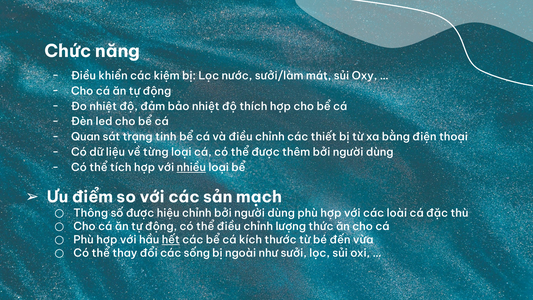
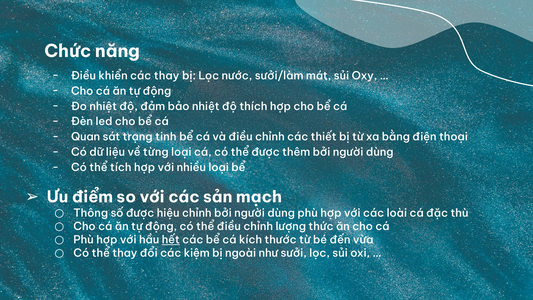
các kiệm: kiệm -> thay
nhiều underline: present -> none
sống: sống -> kiệm
